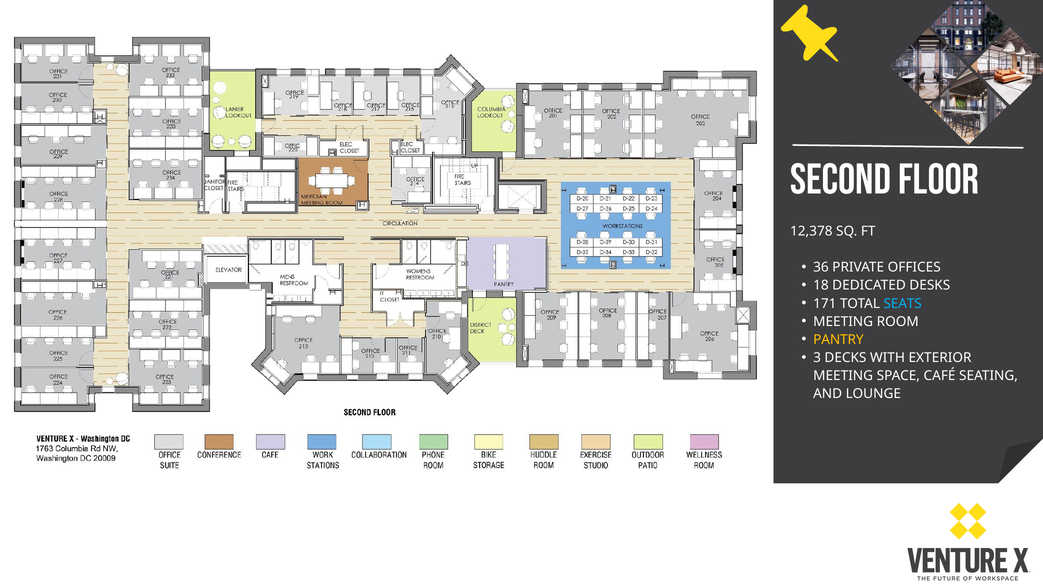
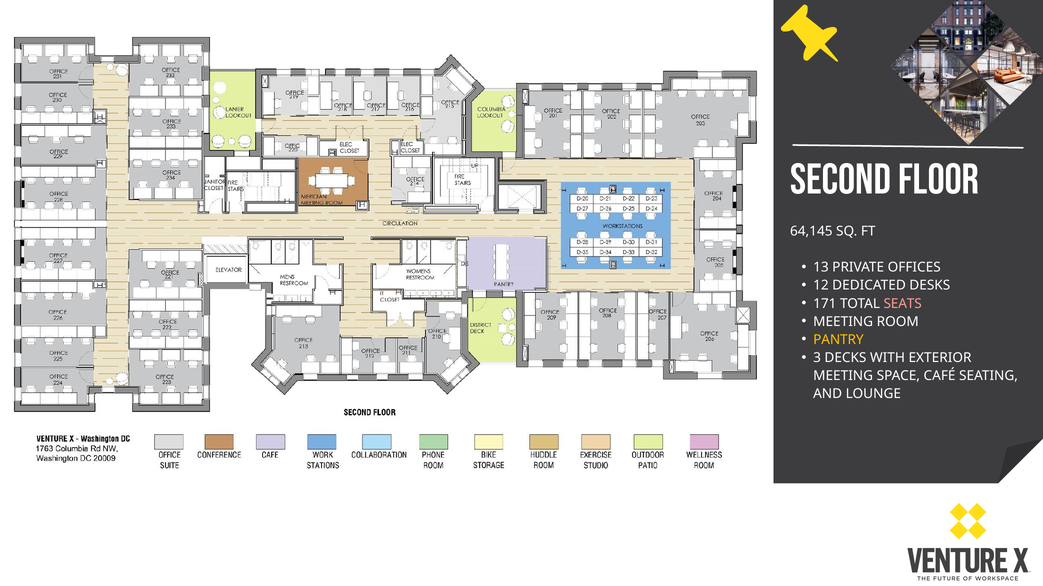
12,378: 12,378 -> 64,145
36: 36 -> 13
18: 18 -> 12
SEATS colour: light blue -> pink
